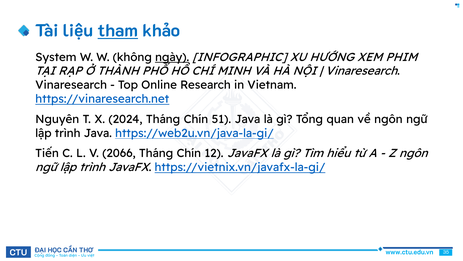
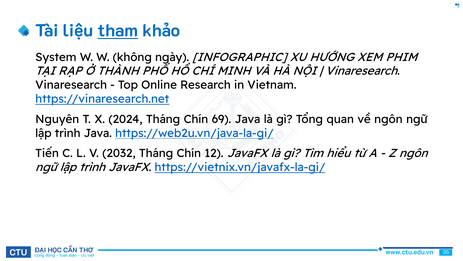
ngày underline: present -> none
51: 51 -> 69
2066: 2066 -> 2032
